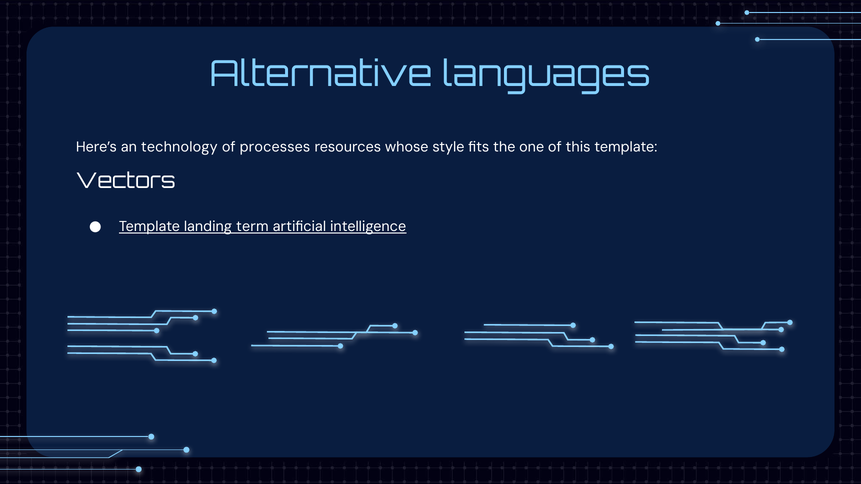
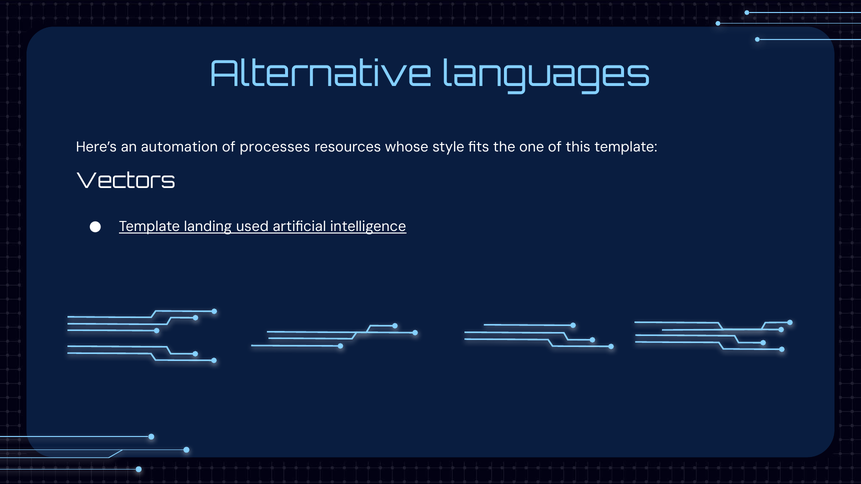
technology: technology -> automation
term: term -> used
